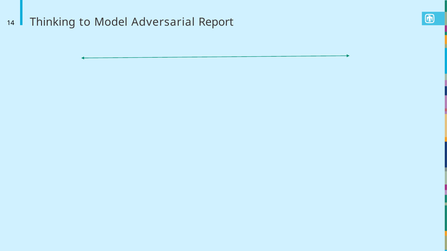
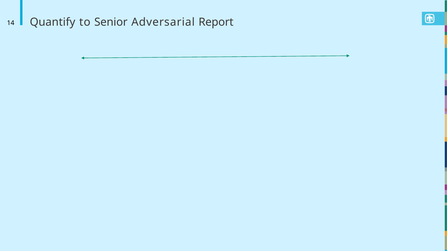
Thinking: Thinking -> Quantify
Model: Model -> Senior
